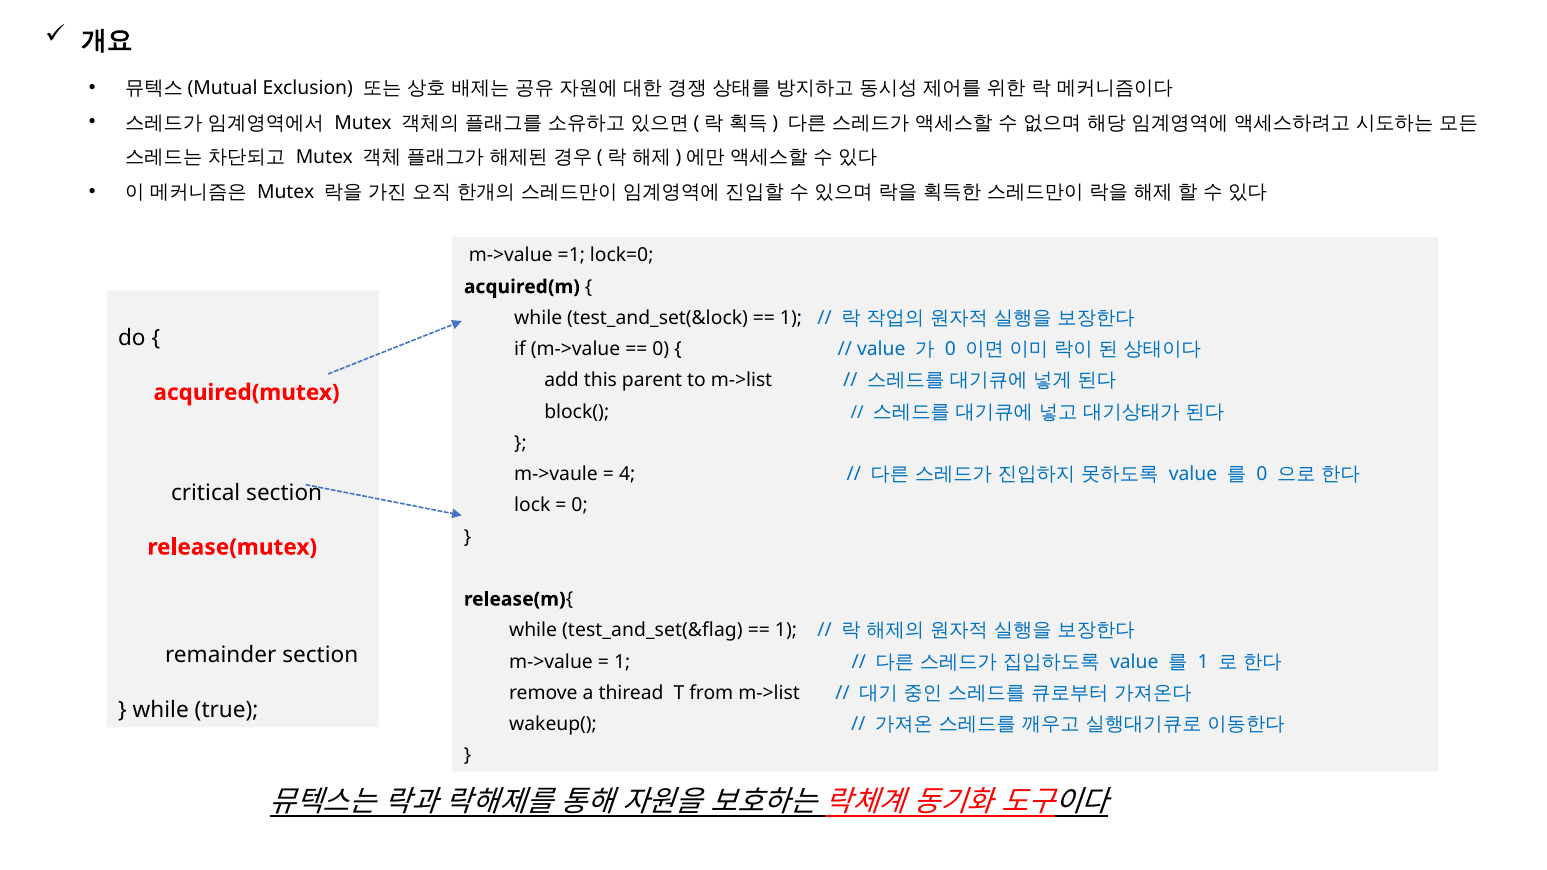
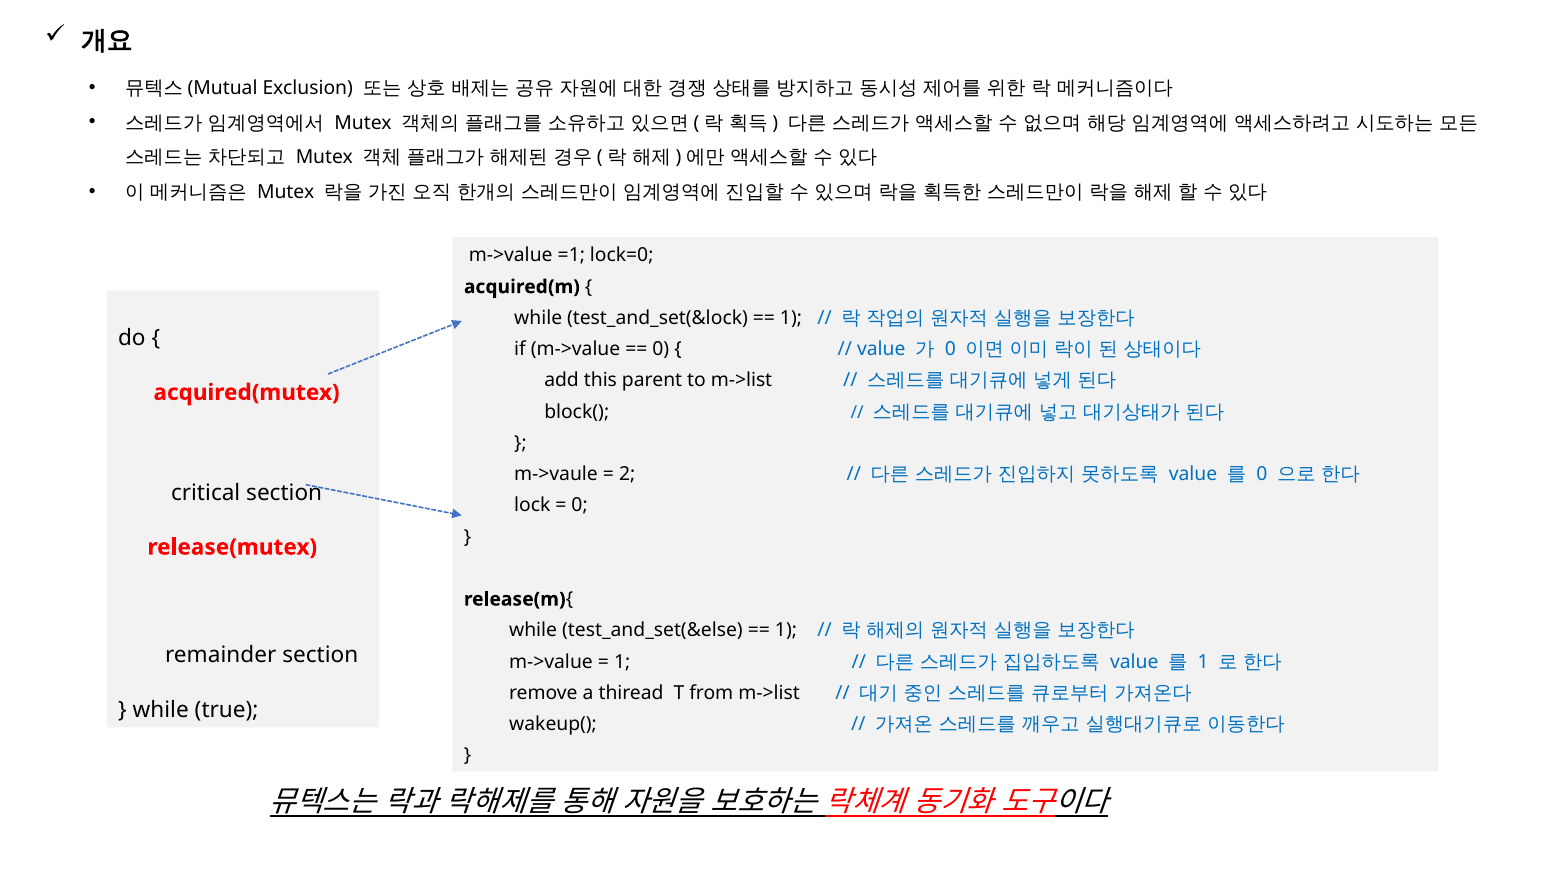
4: 4 -> 2
test_and_set(&flag: test_and_set(&flag -> test_and_set(&else
